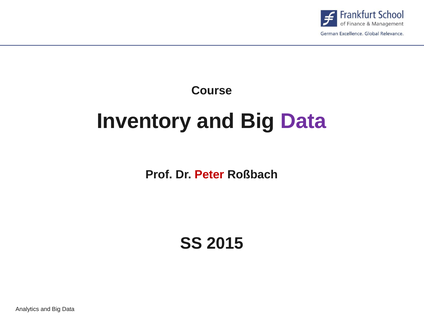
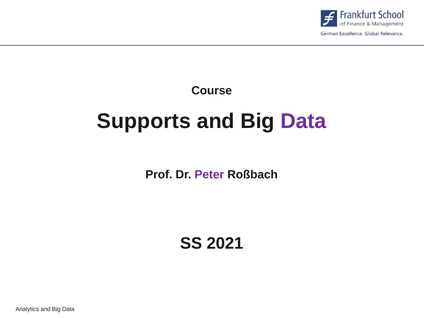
Inventory: Inventory -> Supports
Peter colour: red -> purple
2015: 2015 -> 2021
